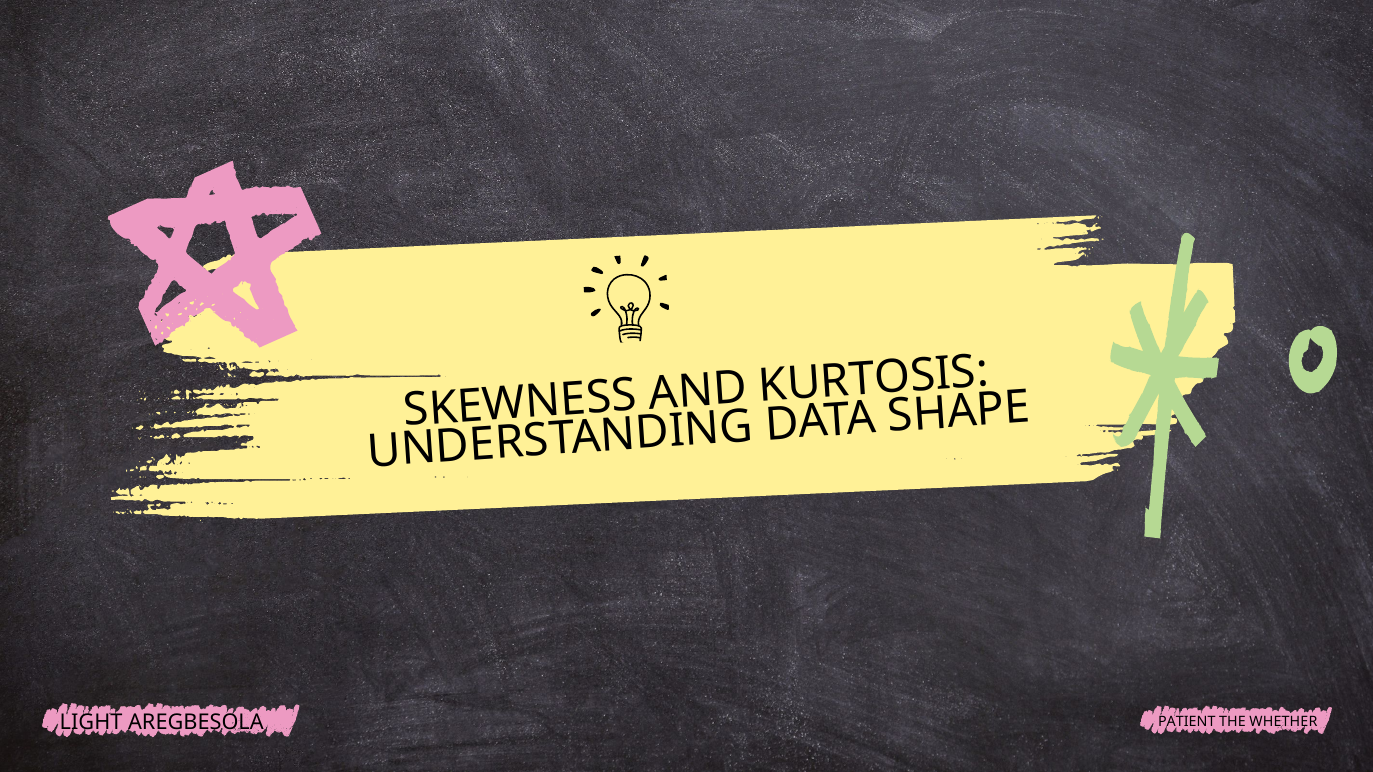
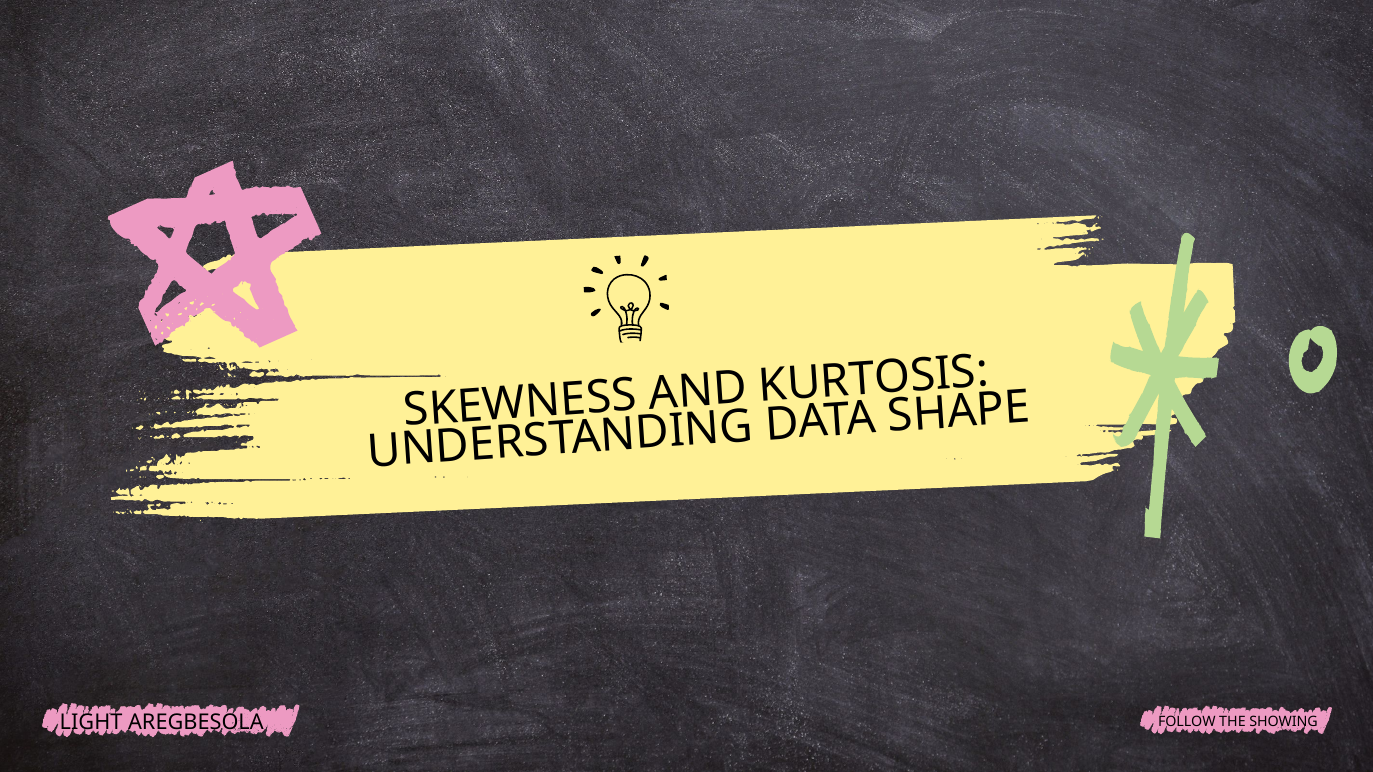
PATIENT: PATIENT -> FOLLOW
WHETHER: WHETHER -> SHOWING
